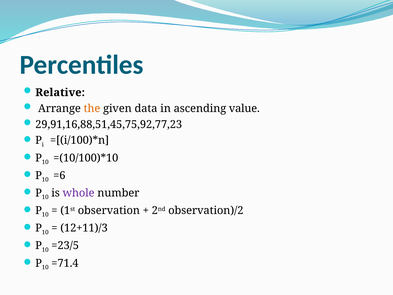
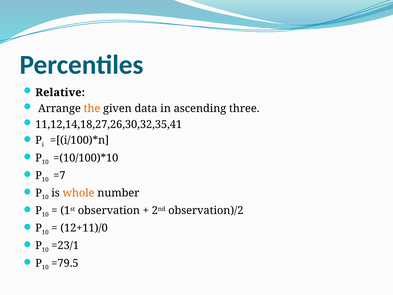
value: value -> three
29,91,16,88,51,45,75,92,77,23: 29,91,16,88,51,45,75,92,77,23 -> 11,12,14,18,27,26,30,32,35,41
=6: =6 -> =7
whole colour: purple -> orange
12+11)/3: 12+11)/3 -> 12+11)/0
=23/5: =23/5 -> =23/1
=71.4: =71.4 -> =79.5
